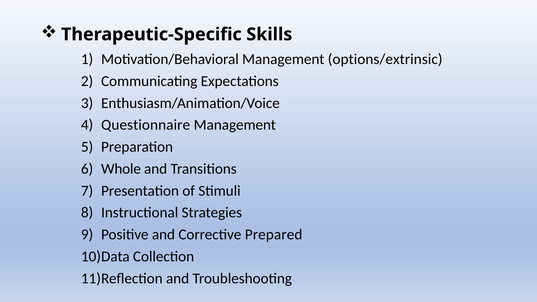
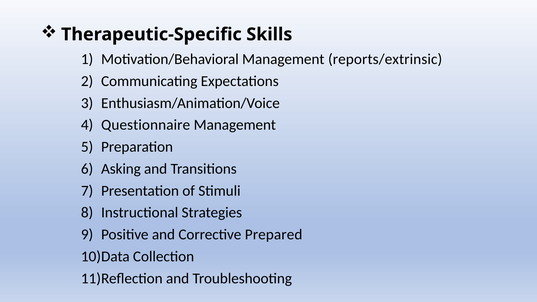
options/extrinsic: options/extrinsic -> reports/extrinsic
Whole: Whole -> Asking
